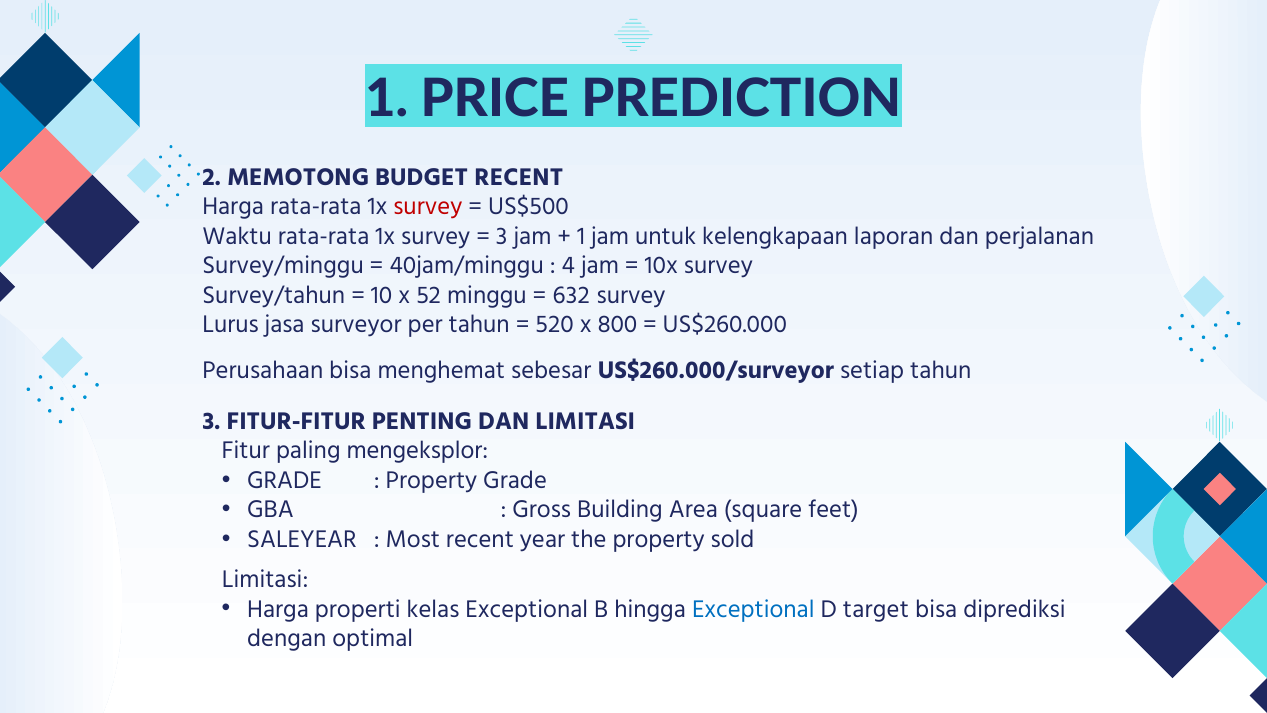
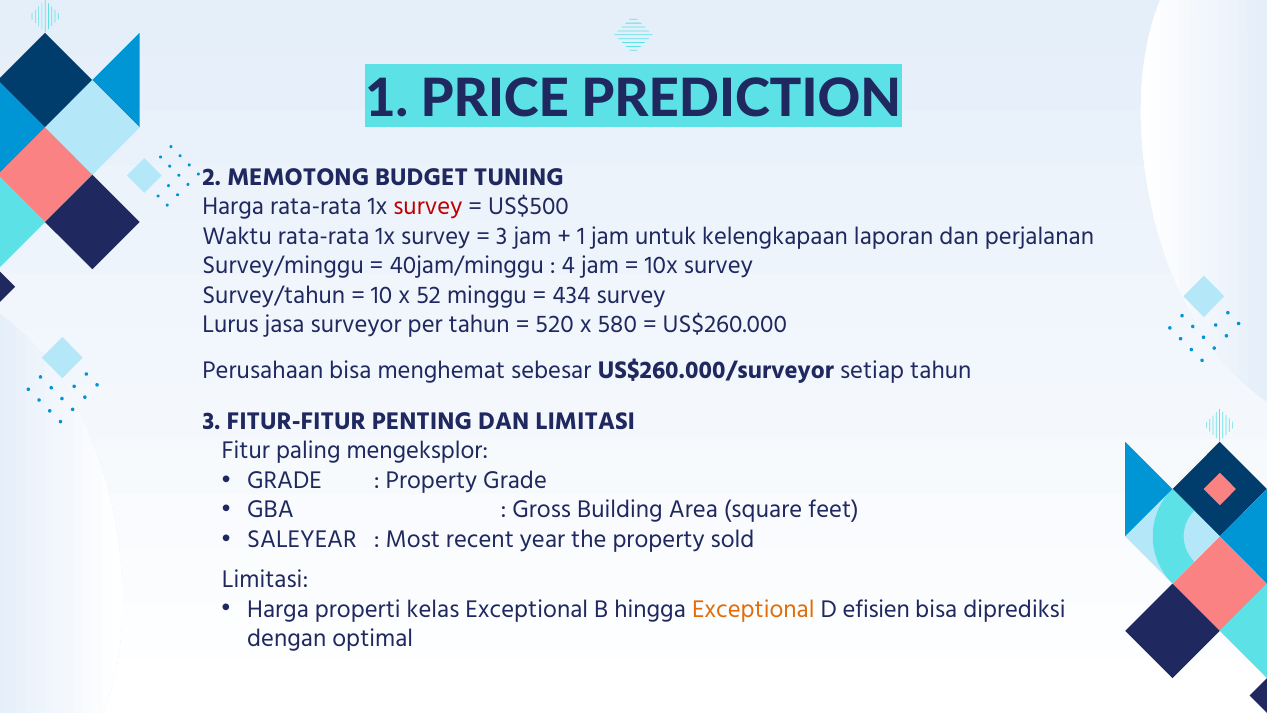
BUDGET RECENT: RECENT -> TUNING
632: 632 -> 434
800: 800 -> 580
Exceptional at (753, 609) colour: blue -> orange
target: target -> efisien
